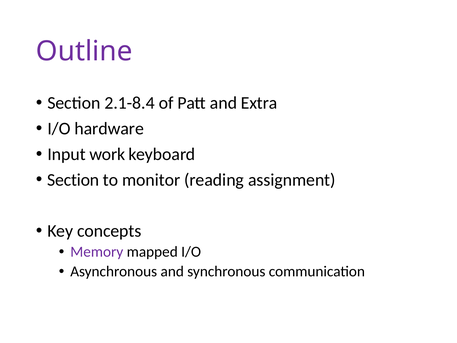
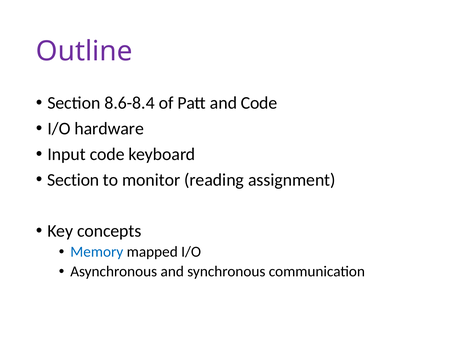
2.1-8.4: 2.1-8.4 -> 8.6-8.4
and Extra: Extra -> Code
Input work: work -> code
Memory colour: purple -> blue
